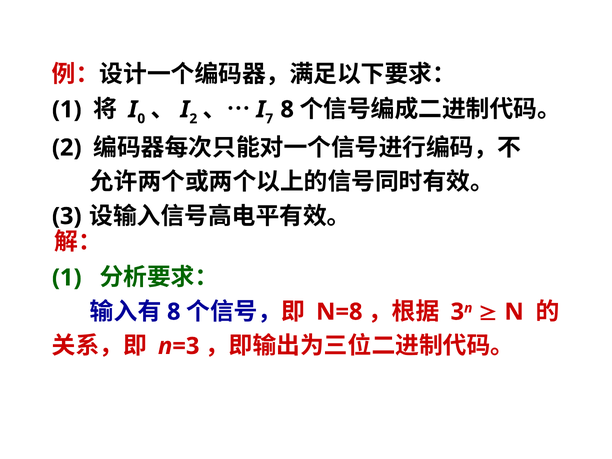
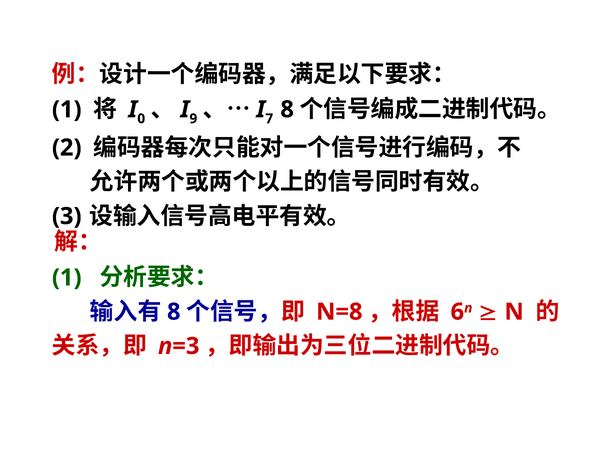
2 at (193, 119): 2 -> 9
3 at (457, 312): 3 -> 6
